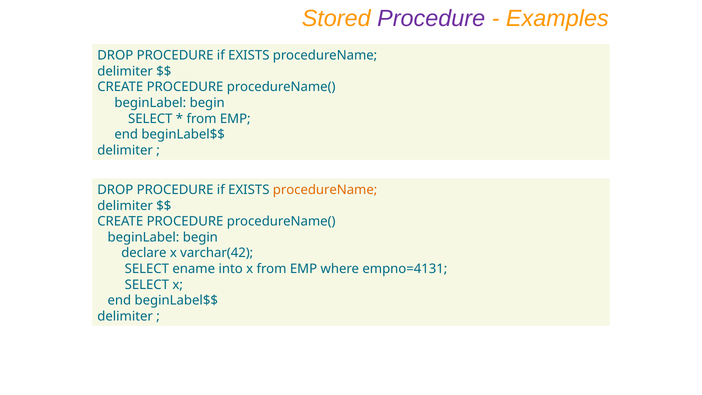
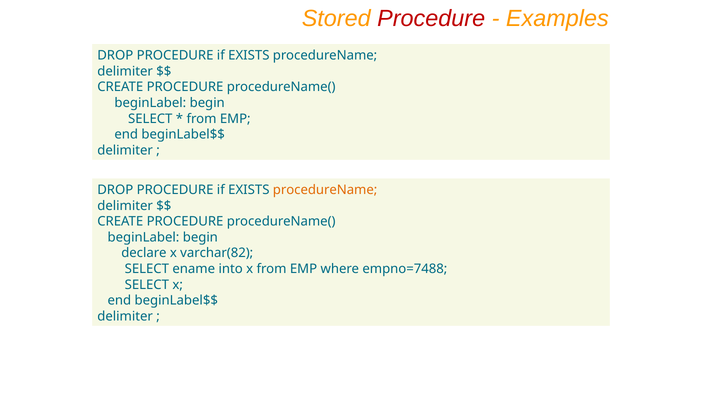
Procedure at (431, 18) colour: purple -> red
varchar(42: varchar(42 -> varchar(82
empno=4131: empno=4131 -> empno=7488
